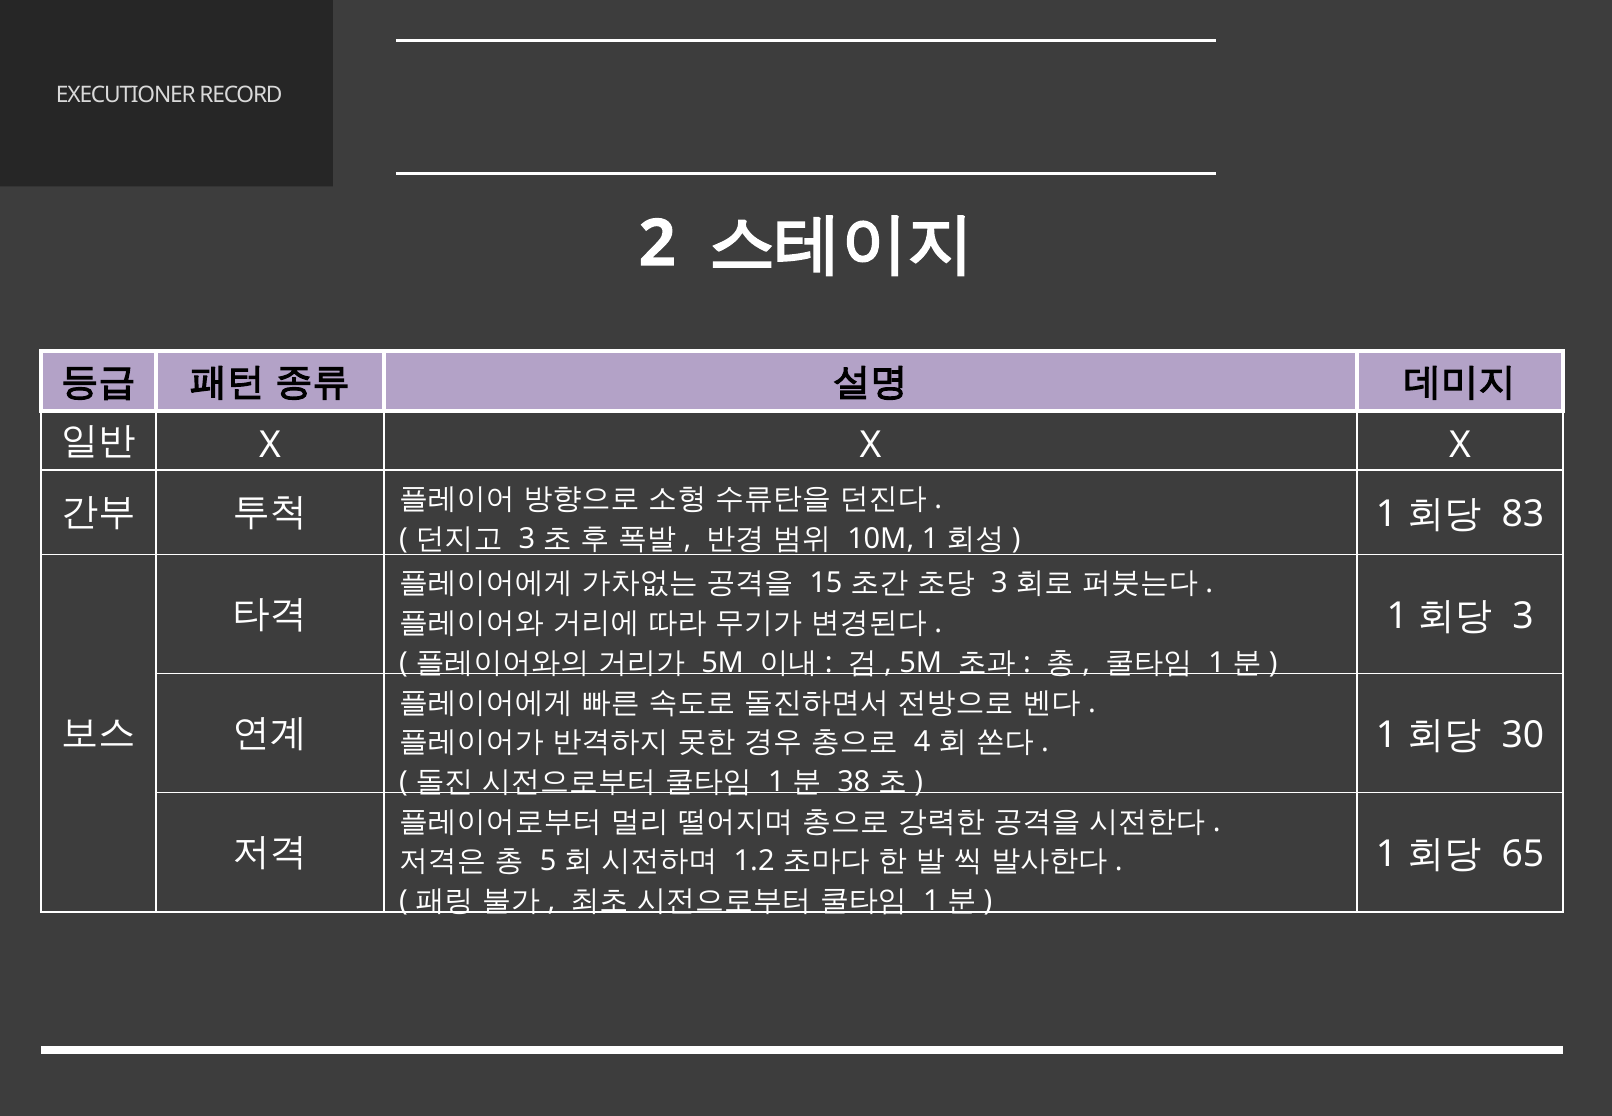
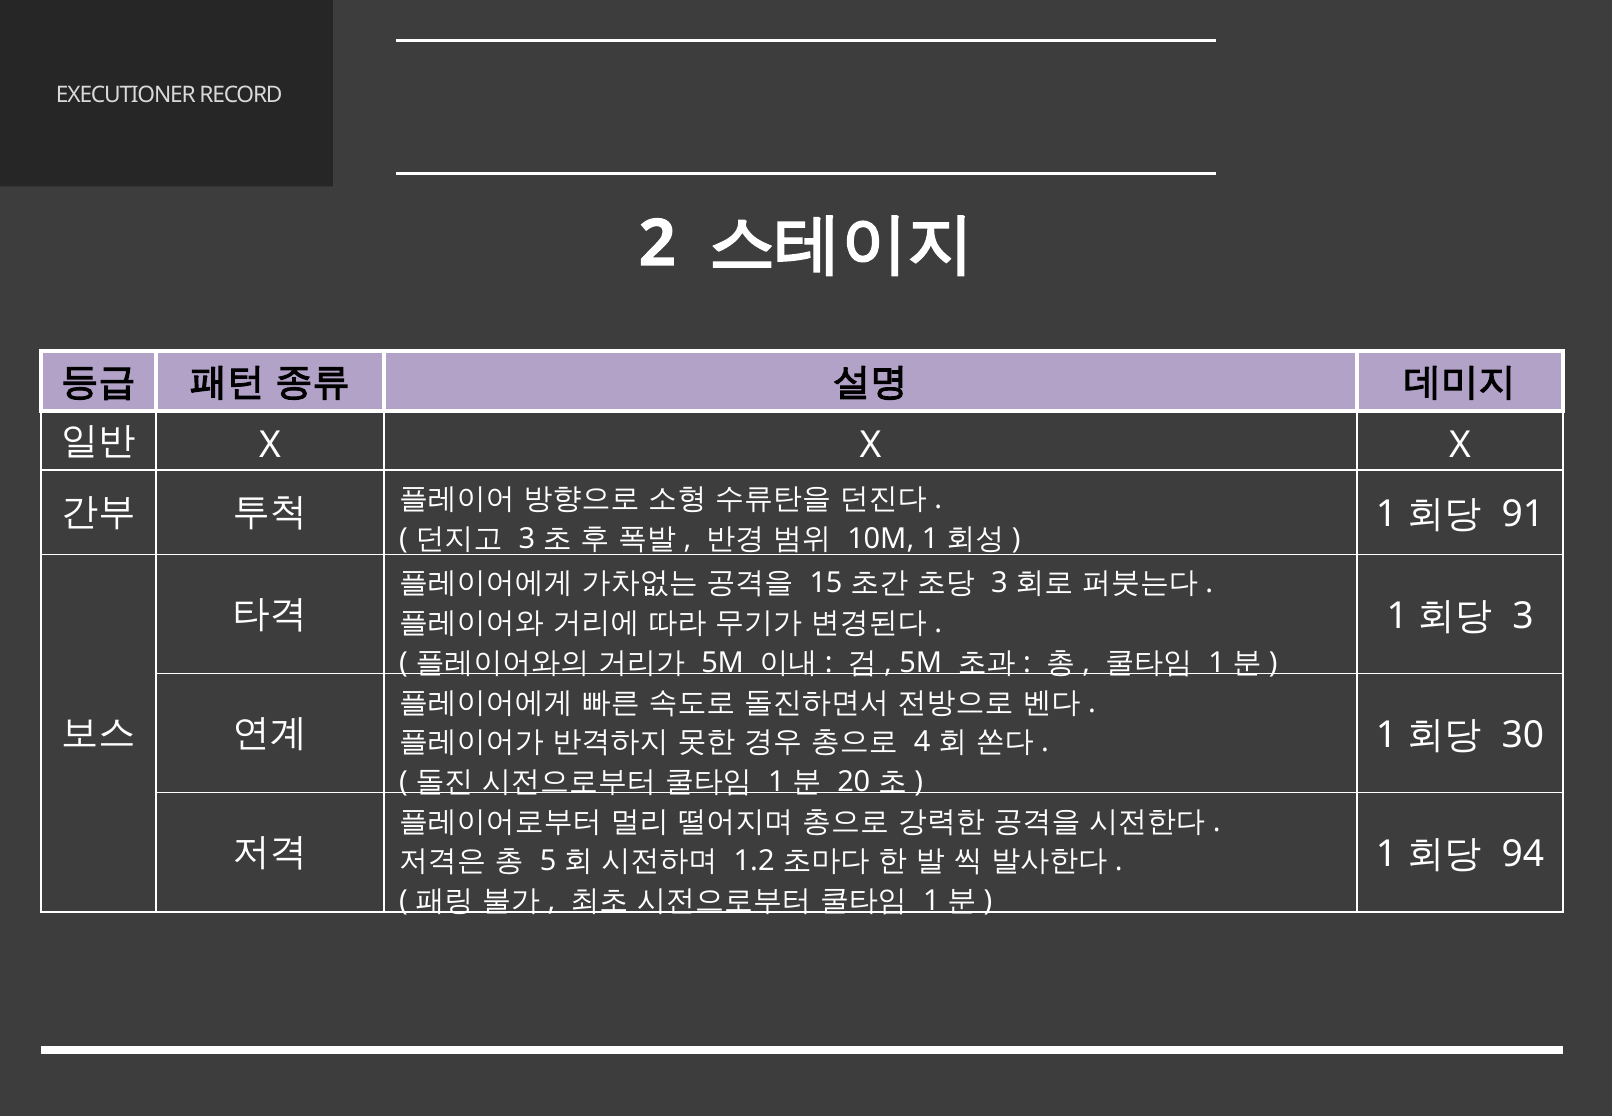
83: 83 -> 91
38: 38 -> 20
65: 65 -> 94
